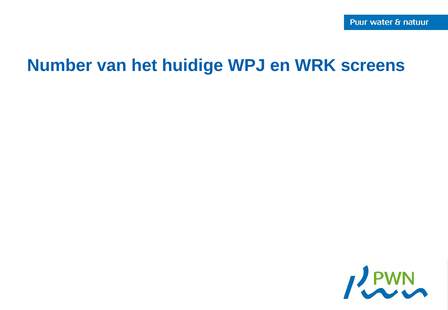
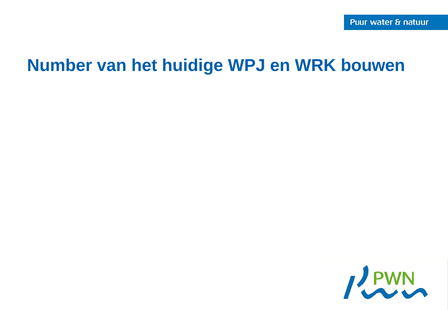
screens: screens -> bouwen
